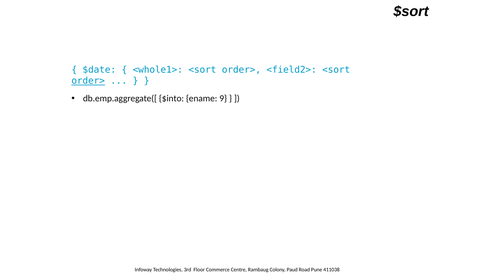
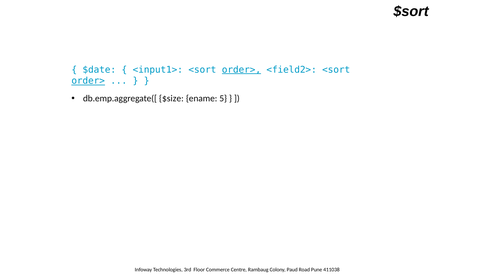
<whole1>: <whole1> -> <input1>
order> at (241, 70) underline: none -> present
$into: $into -> $size
9: 9 -> 5
